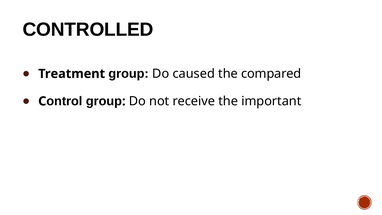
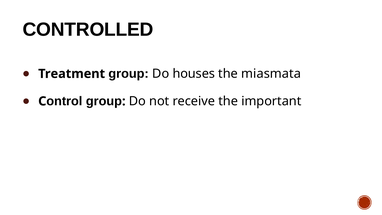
caused: caused -> houses
compared: compared -> miasmata
